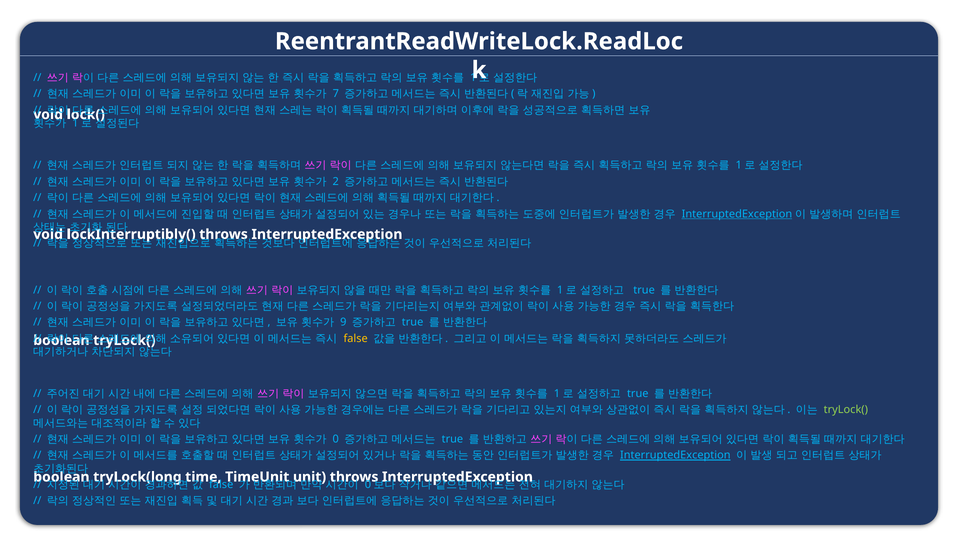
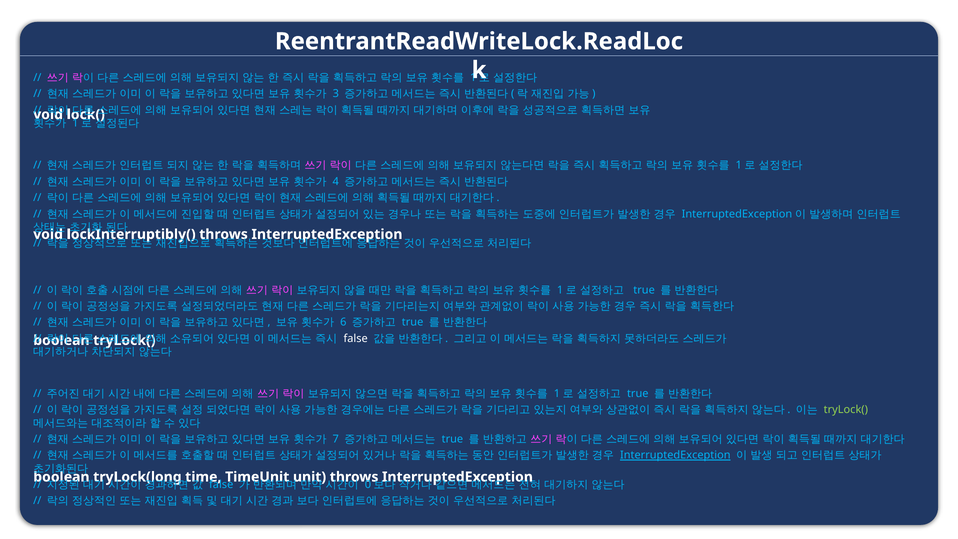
7: 7 -> 3
2: 2 -> 4
InterruptedException at (737, 214) underline: present -> none
9: 9 -> 6
false at (356, 338) colour: yellow -> white
0: 0 -> 7
